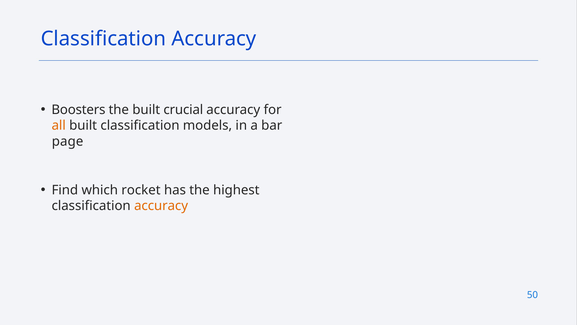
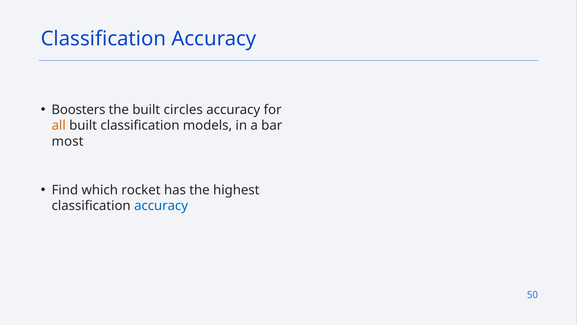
crucial: crucial -> circles
page: page -> most
accuracy at (161, 206) colour: orange -> blue
